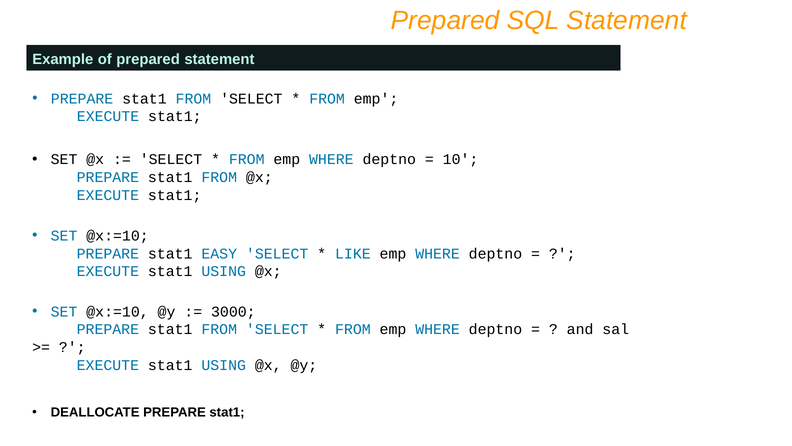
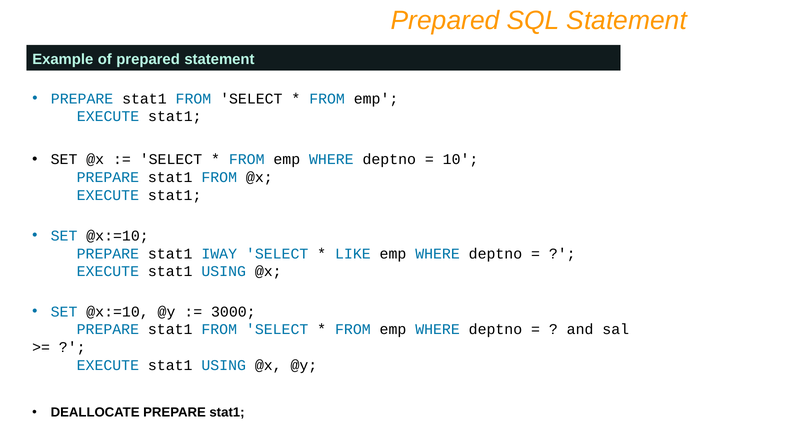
EASY: EASY -> IWAY
